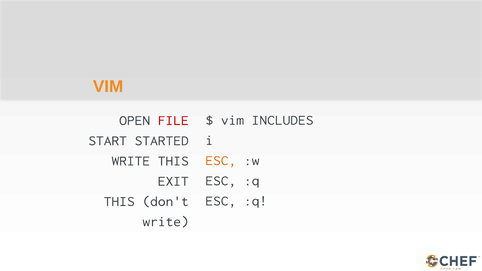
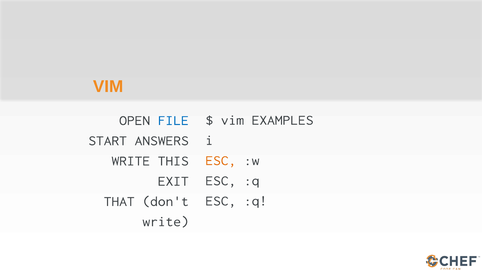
INCLUDES: INCLUDES -> EXAMPLES
FILE colour: red -> blue
STARTED: STARTED -> ANSWERS
THIS at (119, 201): THIS -> THAT
